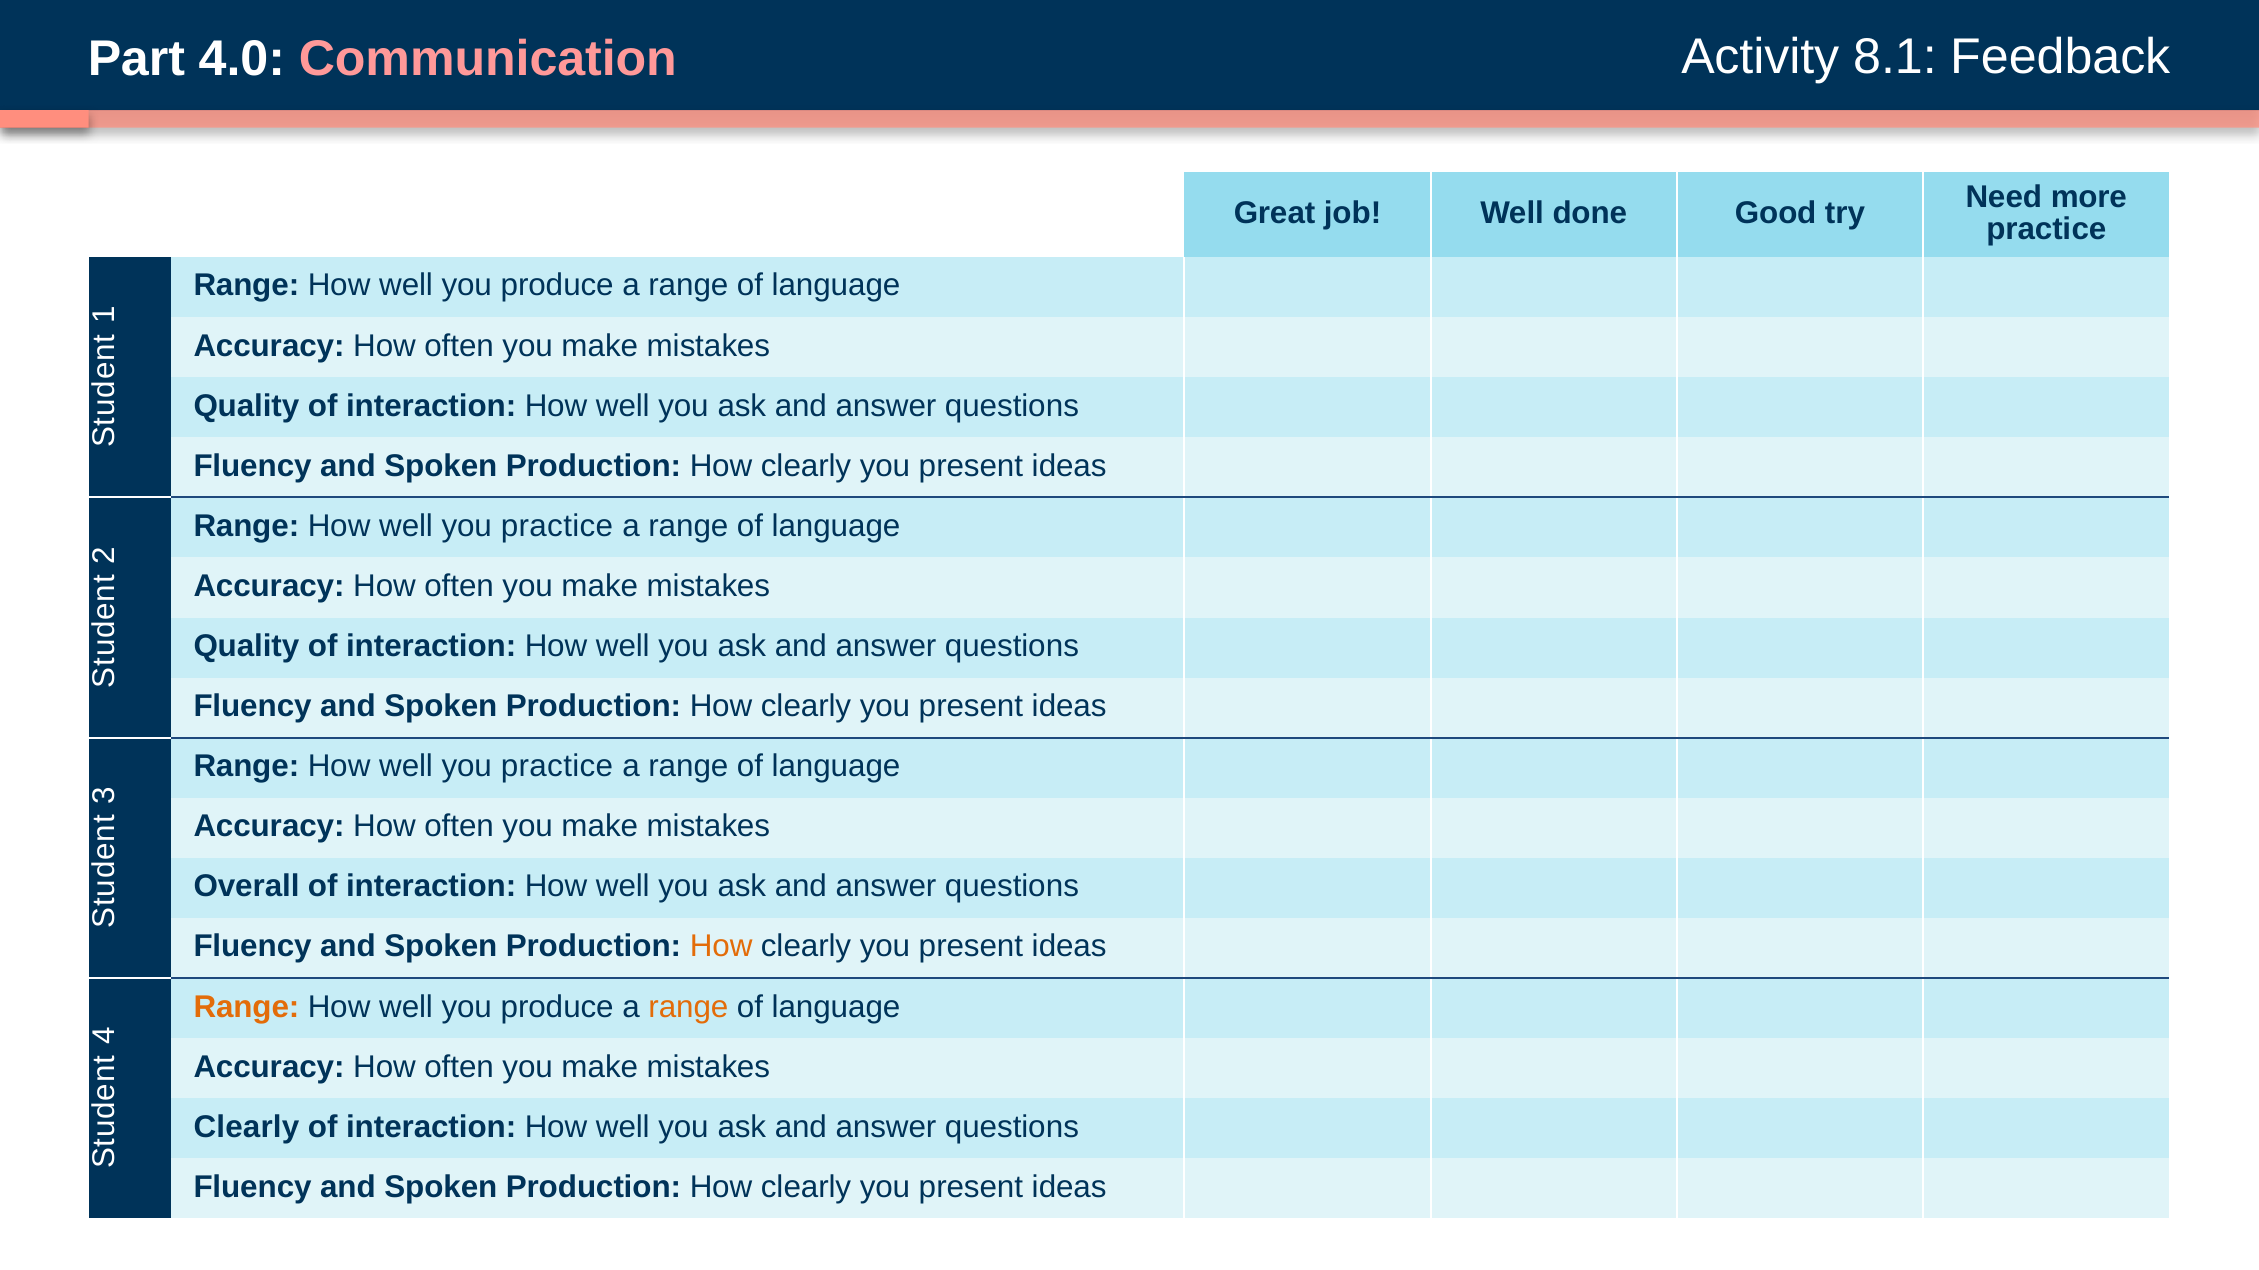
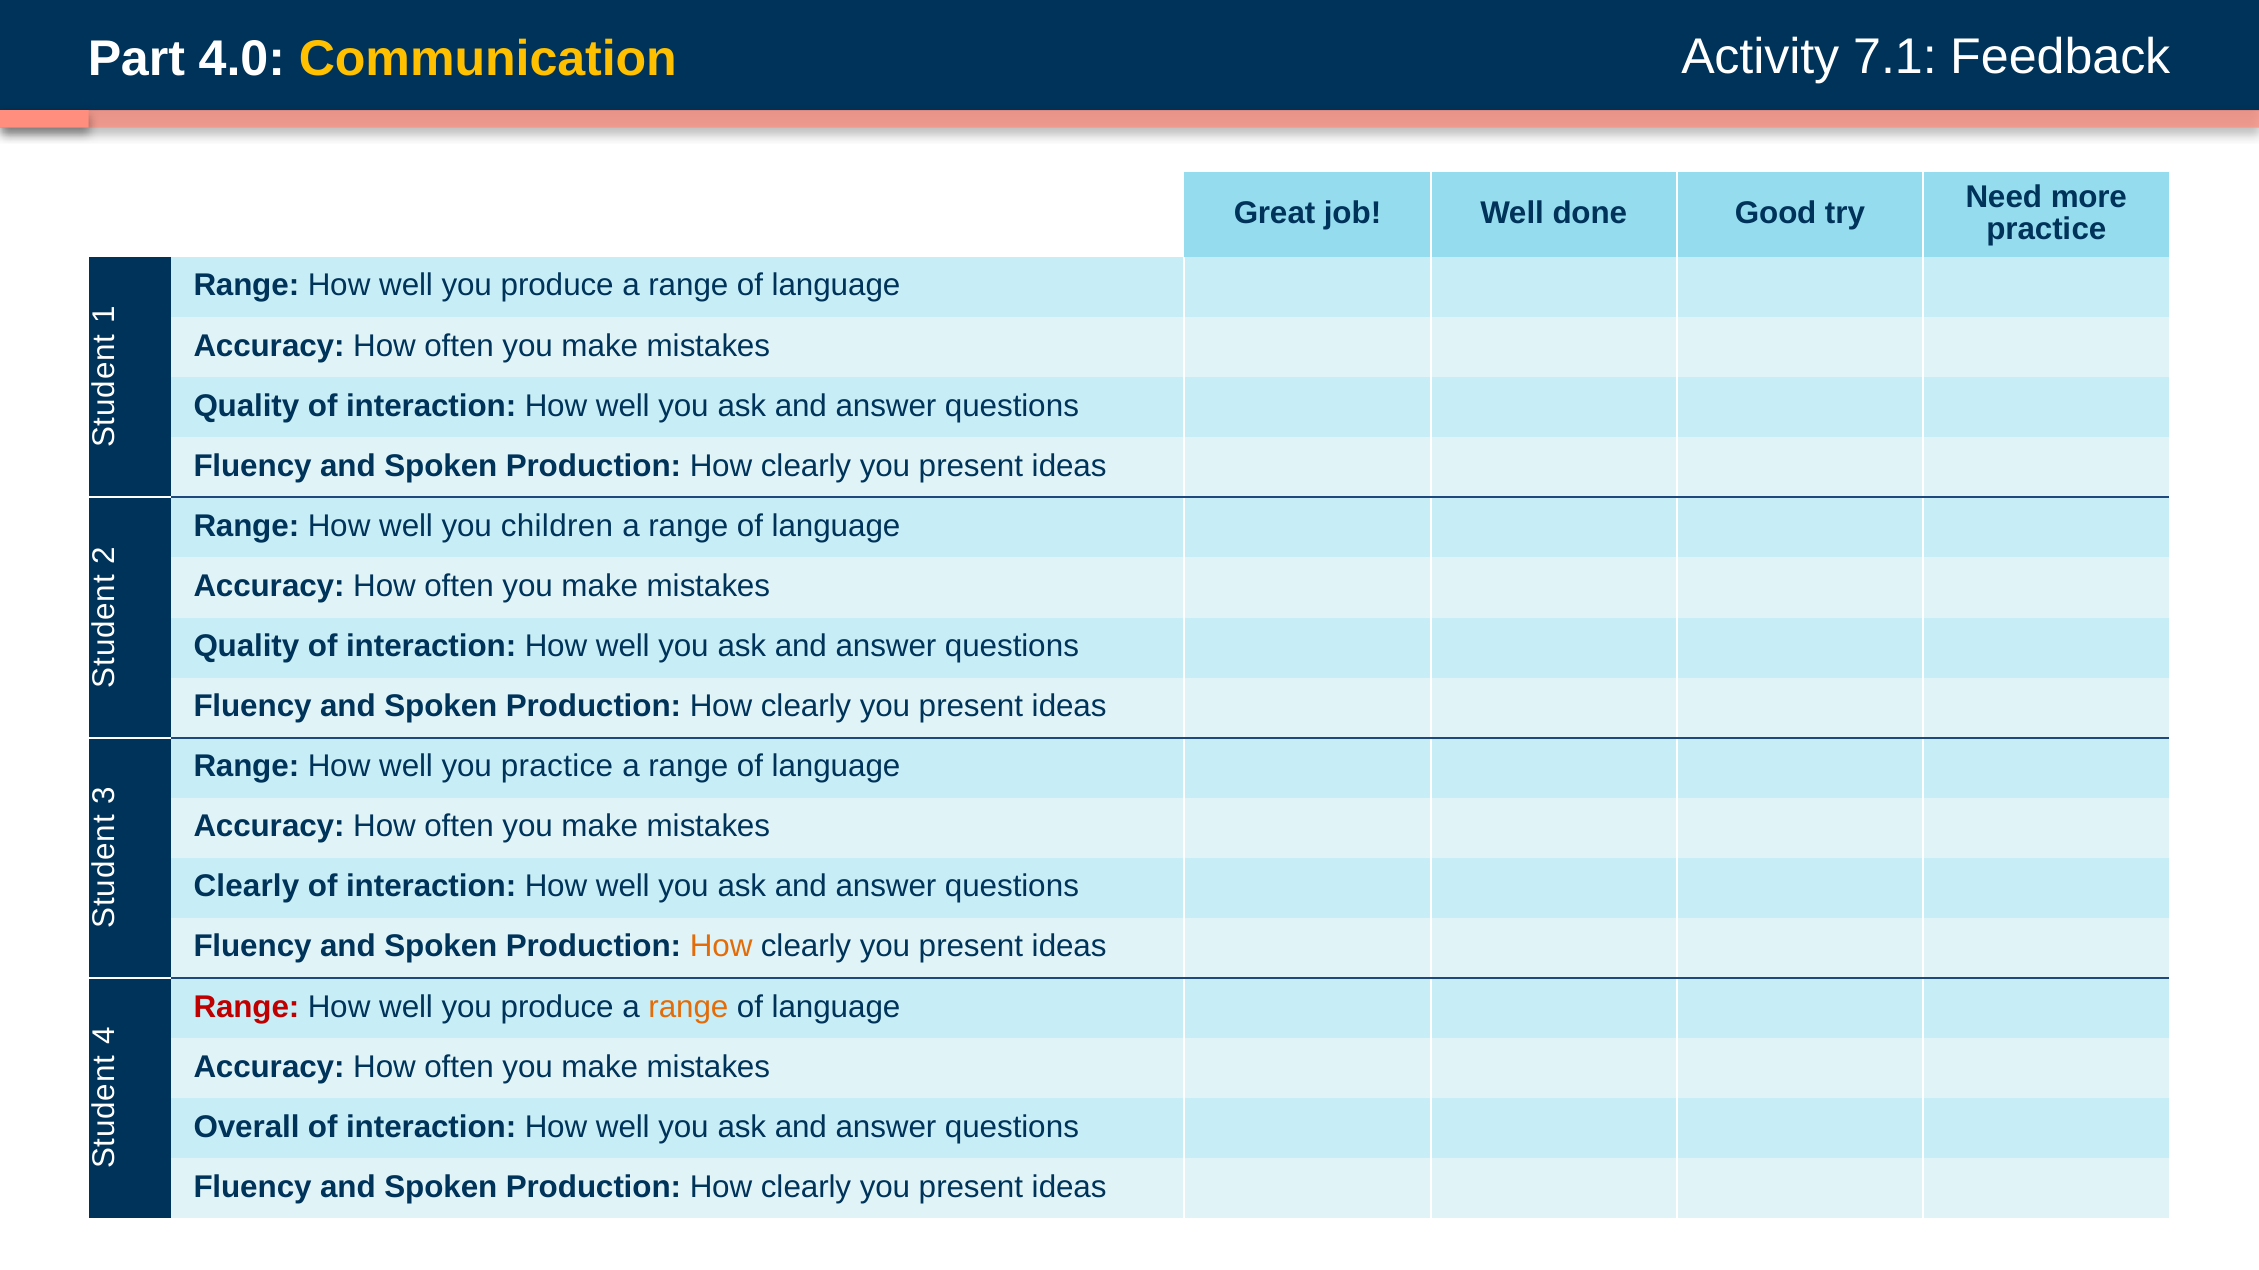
Communication colour: pink -> yellow
8.1: 8.1 -> 7.1
practice at (557, 526): practice -> children
Overall at (247, 887): Overall -> Clearly
Range at (246, 1007) colour: orange -> red
Clearly at (246, 1128): Clearly -> Overall
